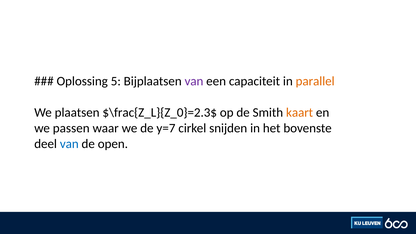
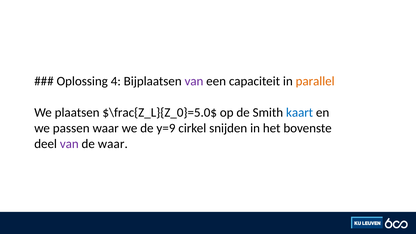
5: 5 -> 4
$\frac{Z_L}{Z_0}=2.3$: $\frac{Z_L}{Z_0}=2.3$ -> $\frac{Z_L}{Z_0}=5.0$
kaart colour: orange -> blue
y=7: y=7 -> y=9
van at (69, 144) colour: blue -> purple
de open: open -> waar
